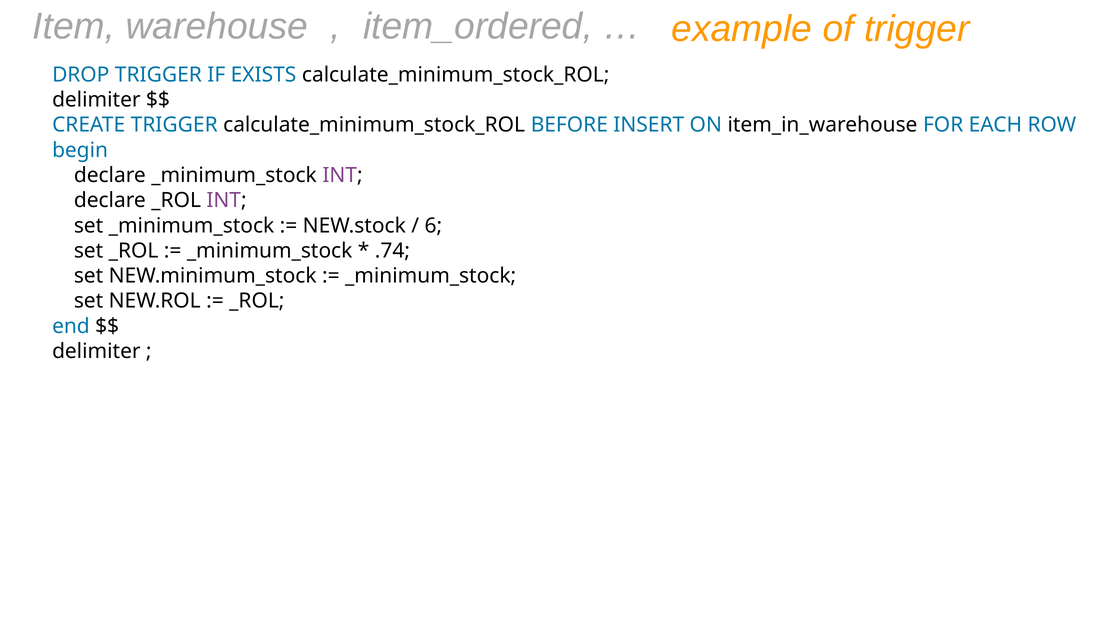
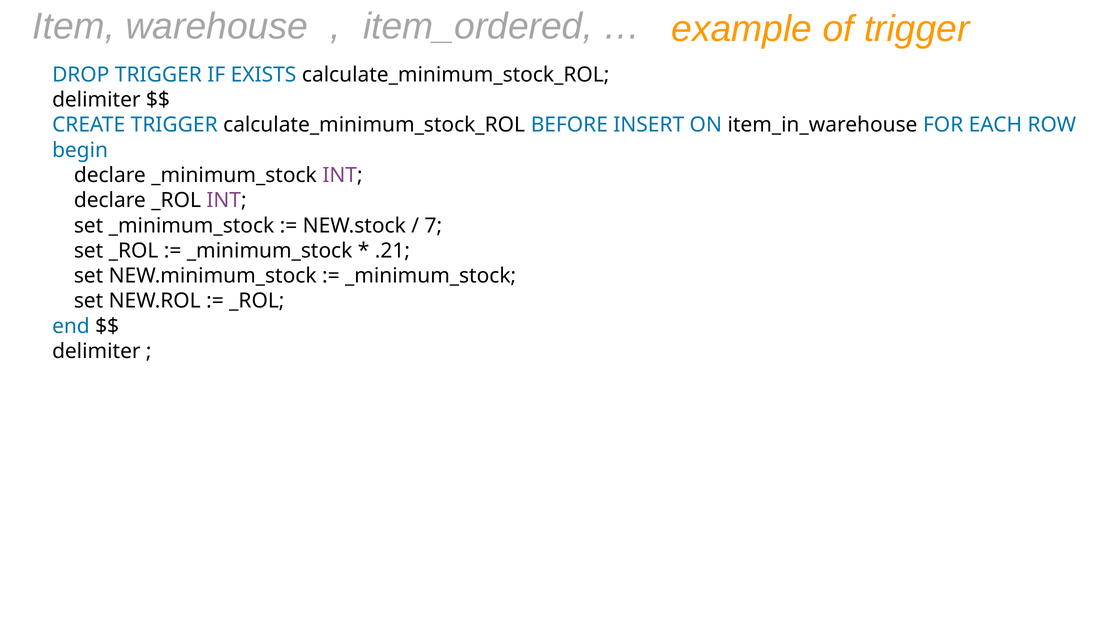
6: 6 -> 7
.74: .74 -> .21
